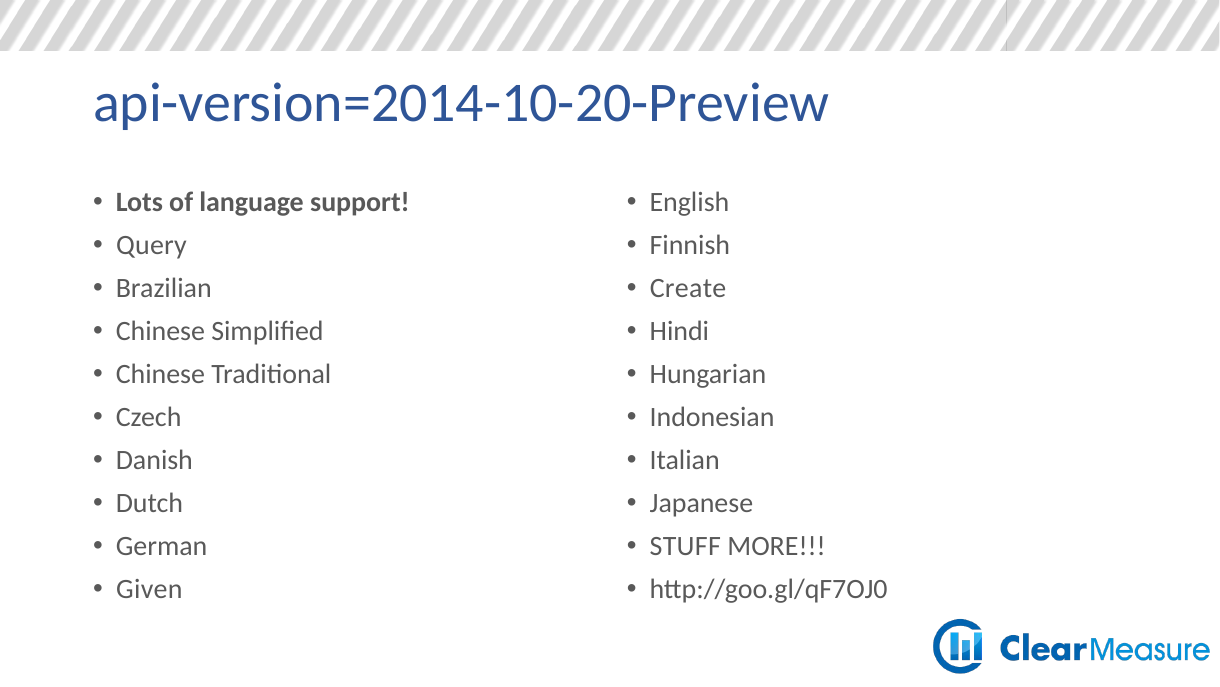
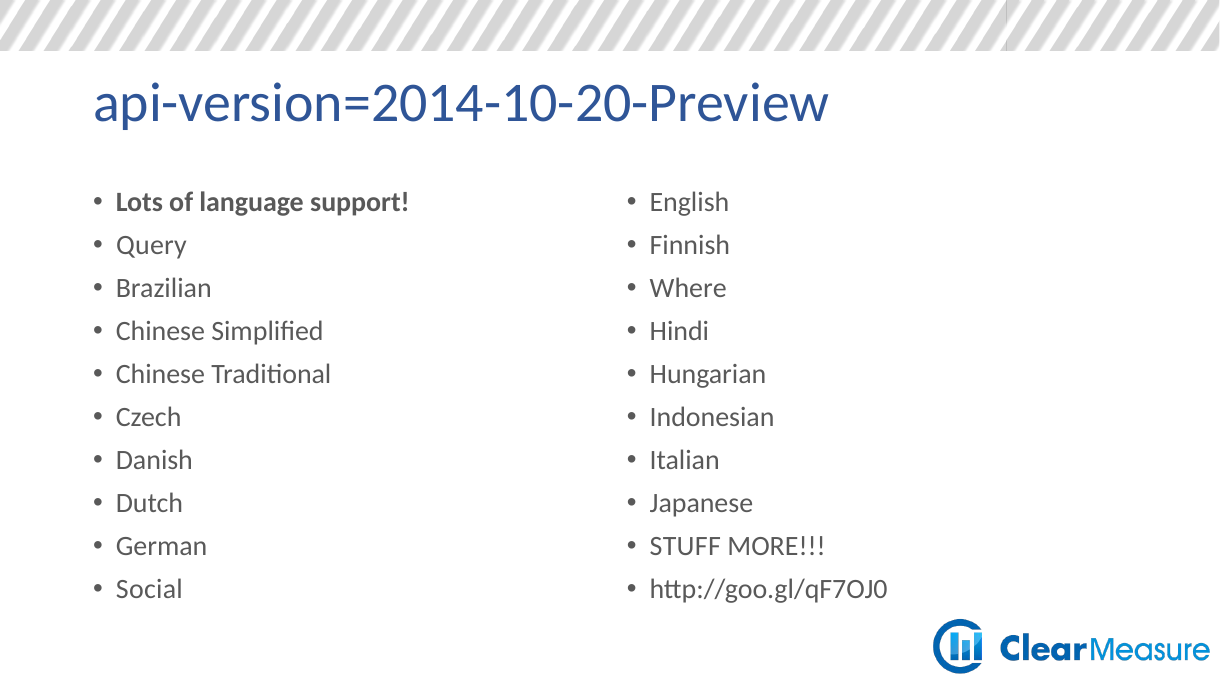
Create: Create -> Where
Given: Given -> Social
